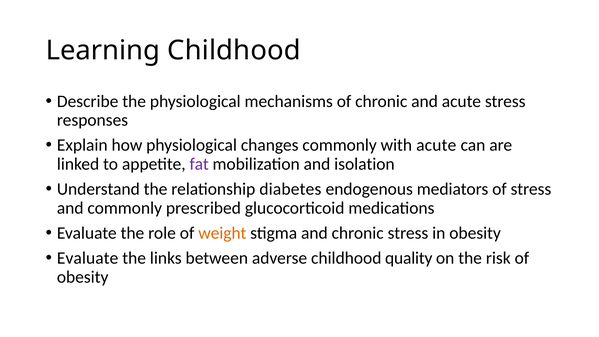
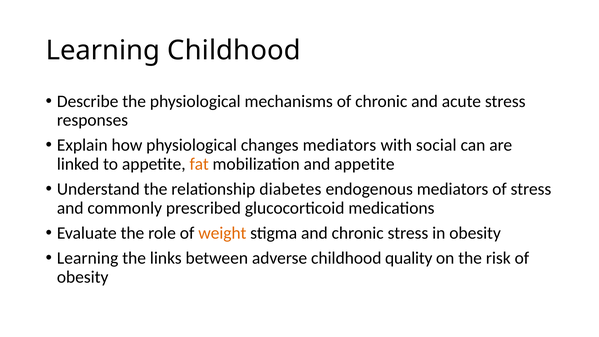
changes commonly: commonly -> mediators
with acute: acute -> social
fat colour: purple -> orange
and isolation: isolation -> appetite
Evaluate at (88, 258): Evaluate -> Learning
